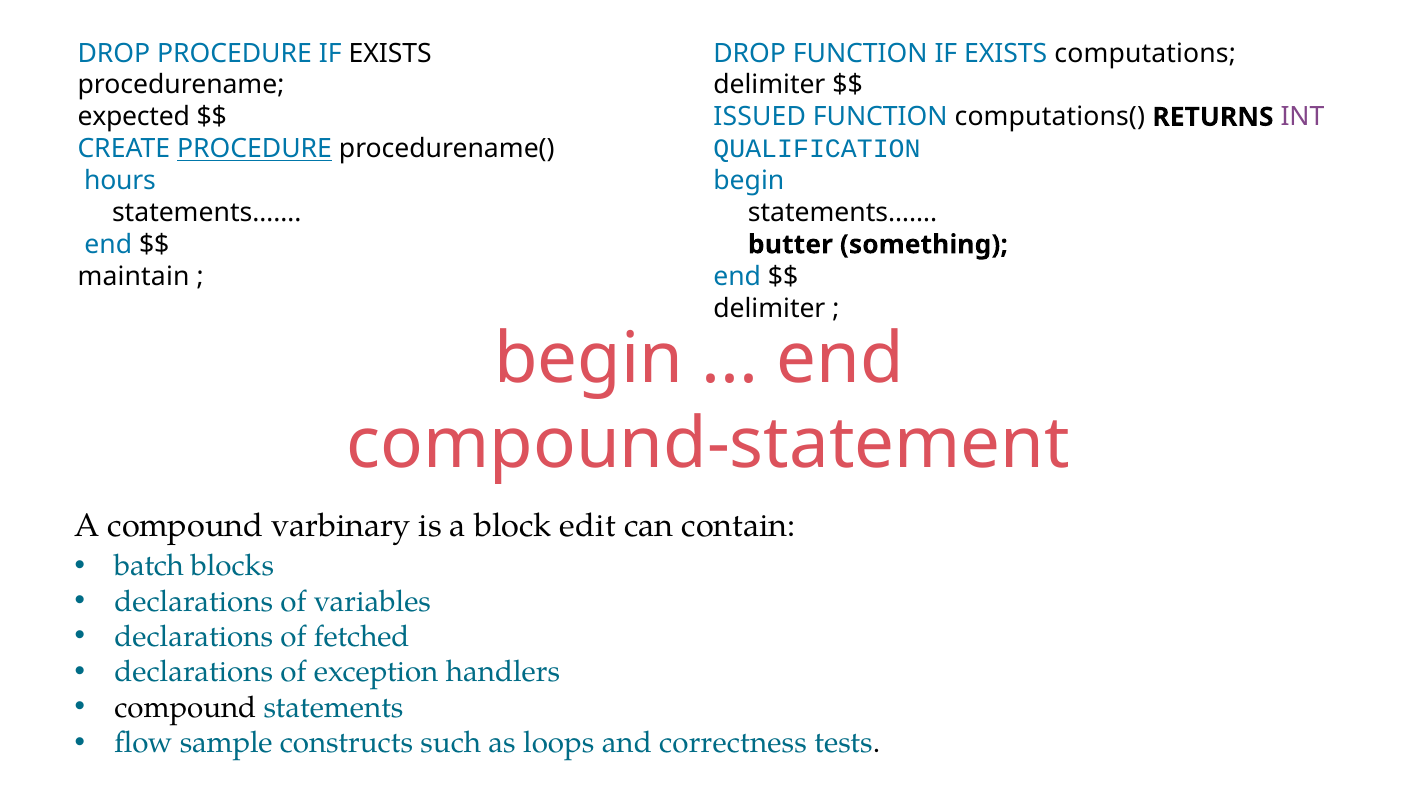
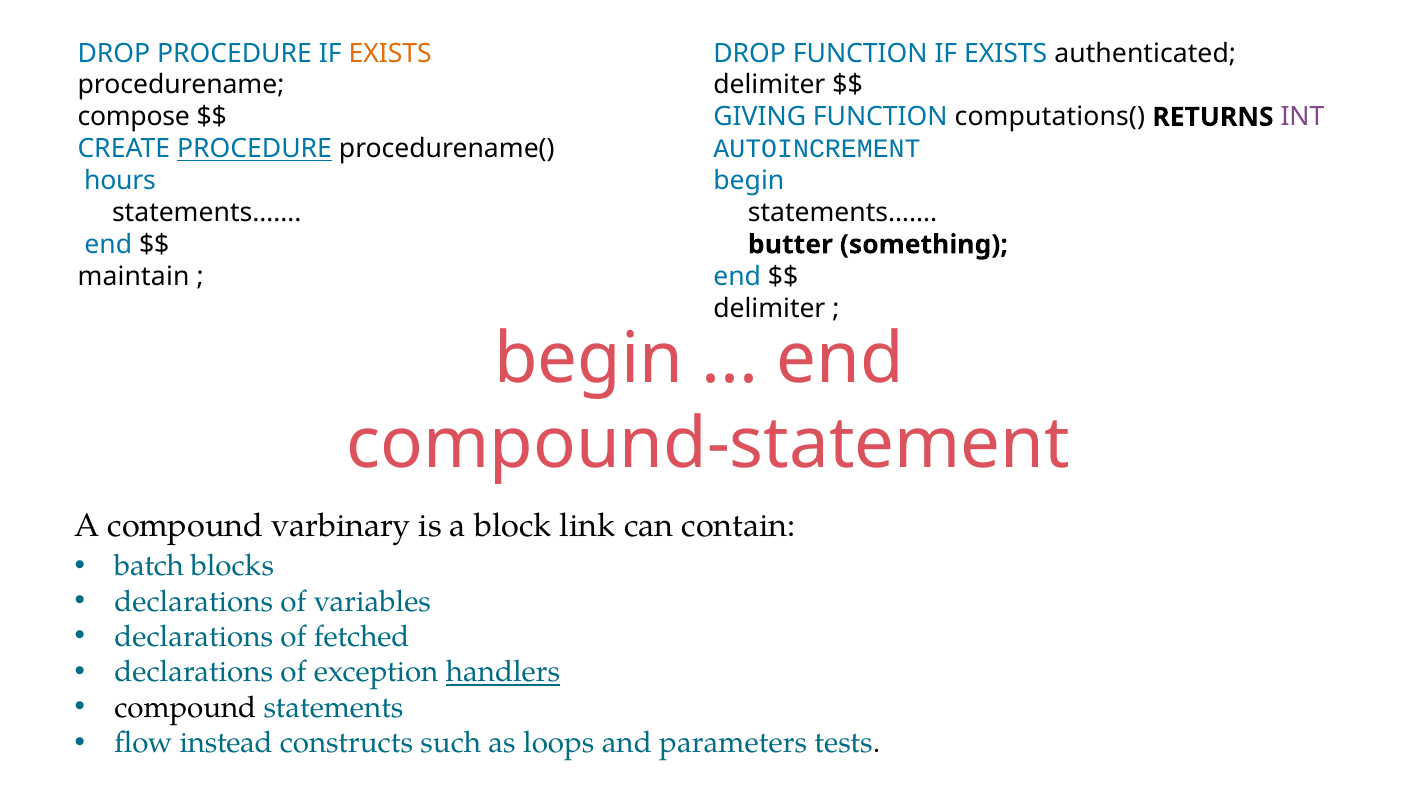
EXISTS at (390, 53) colour: black -> orange
computations: computations -> authenticated
expected: expected -> compose
ISSUED: ISSUED -> GIVING
QUALIFICATION: QUALIFICATION -> AUTOINCREMENT
edit: edit -> link
handlers underline: none -> present
sample: sample -> instead
correctness: correctness -> parameters
